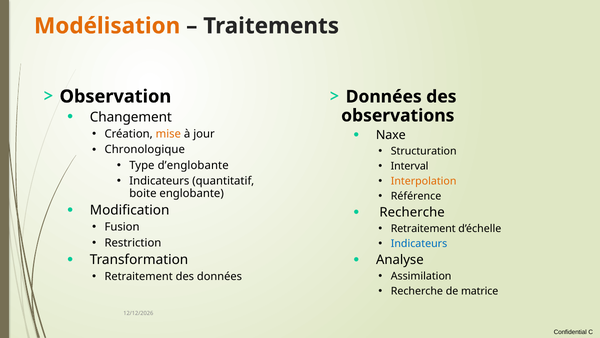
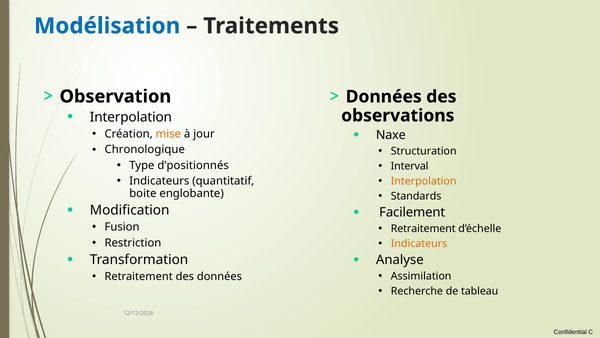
Modélisation colour: orange -> blue
Changement at (131, 117): Changement -> Interpolation
d’englobante: d’englobante -> d’positionnés
Référence: Référence -> Standards
Recherche at (412, 212): Recherche -> Facilement
Indicateurs at (419, 243) colour: blue -> orange
matrice: matrice -> tableau
